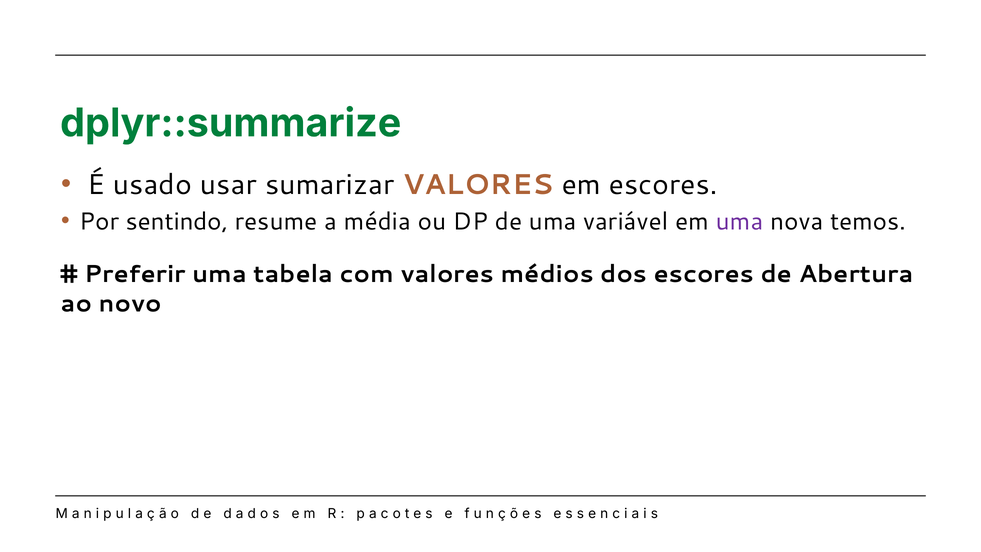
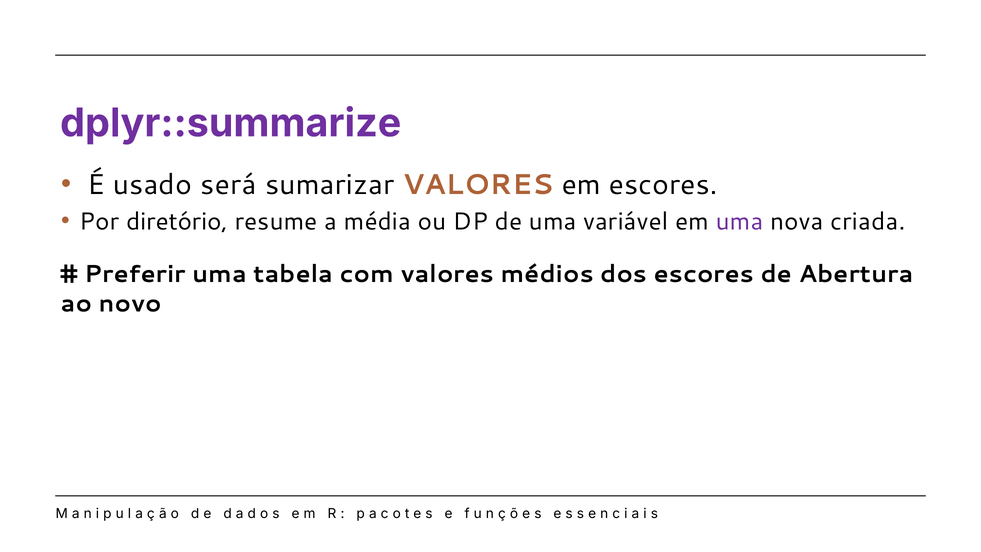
dplyr::summarize colour: green -> purple
usar: usar -> será
sentindo: sentindo -> diretório
temos: temos -> criada
